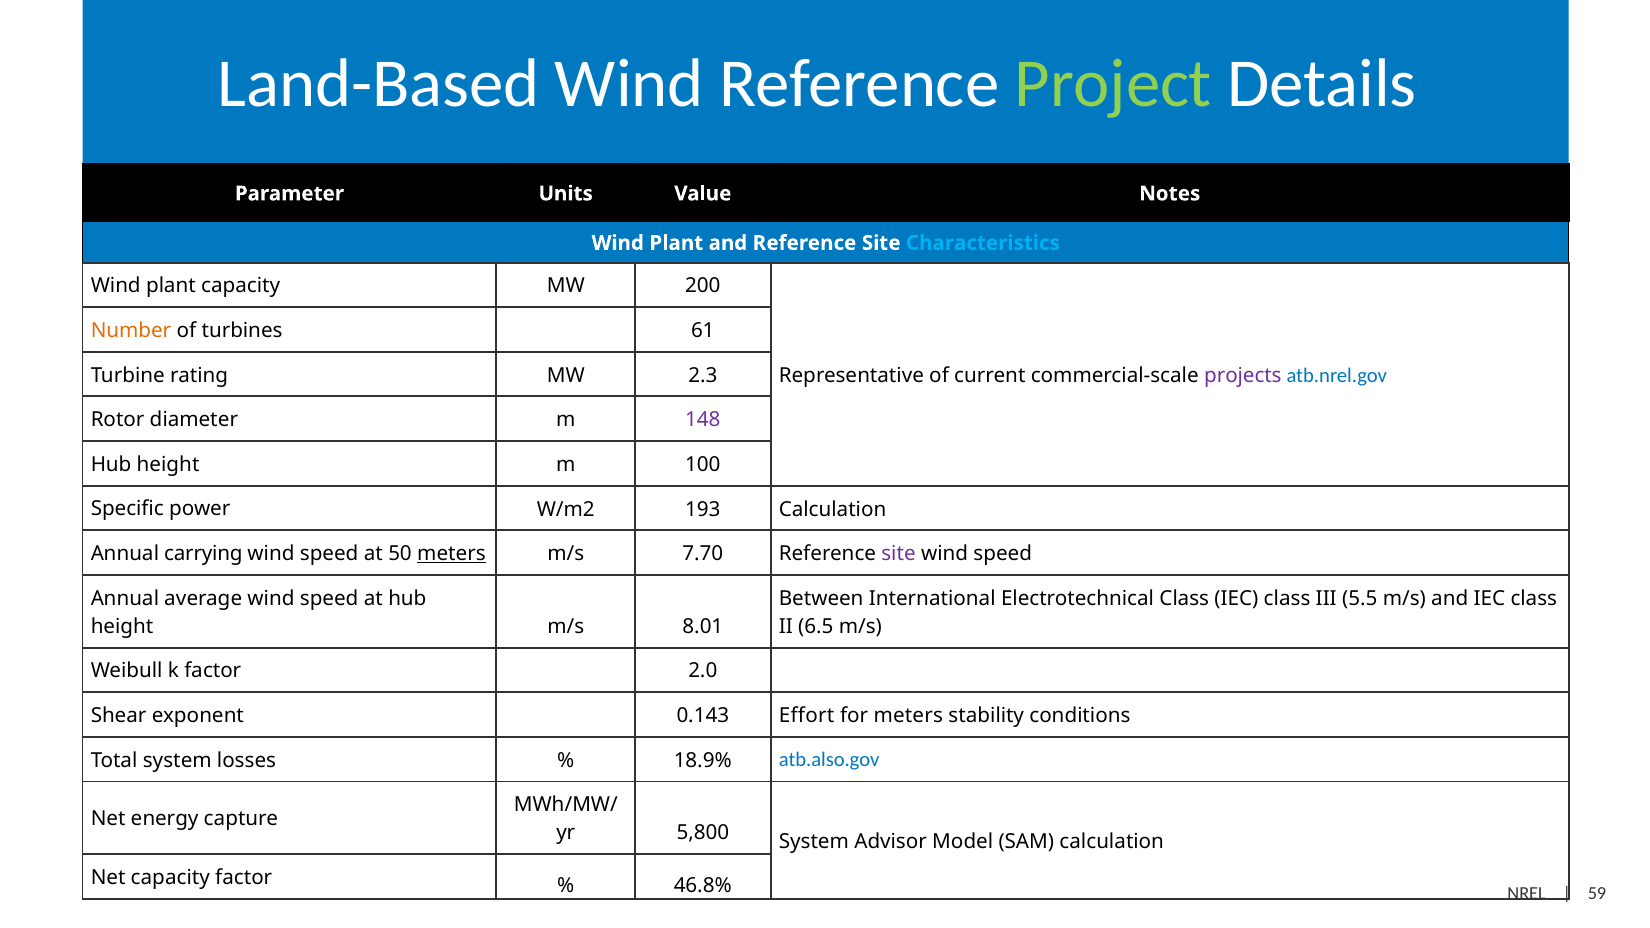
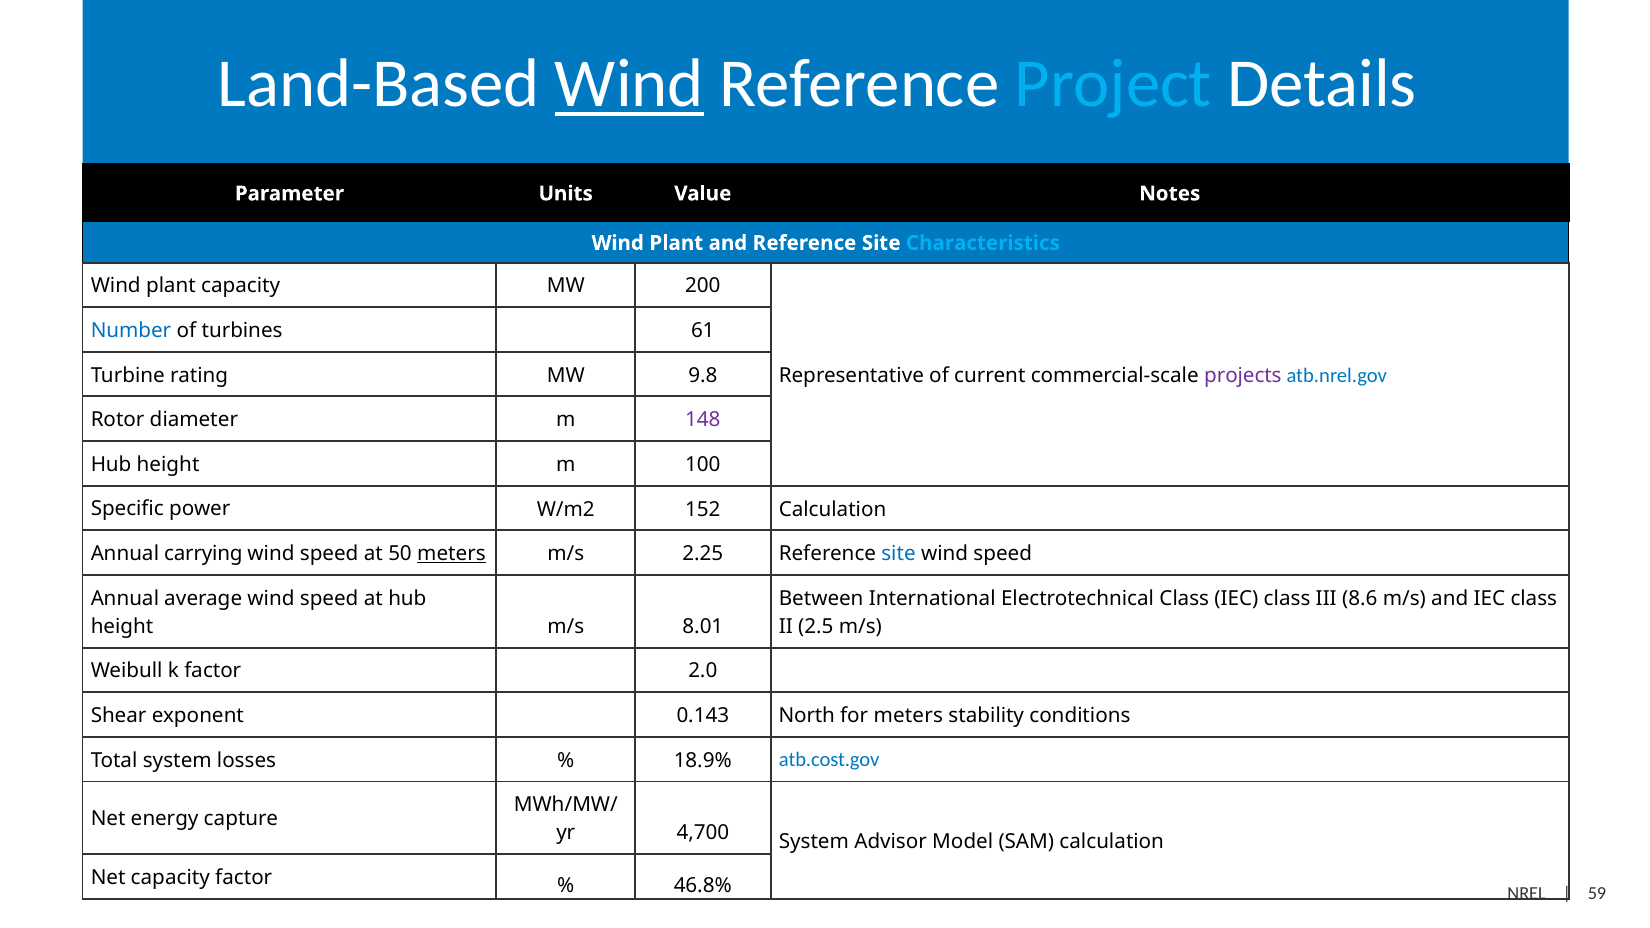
Wind at (629, 84) underline: none -> present
Project colour: light green -> light blue
Number colour: orange -> blue
2.3: 2.3 -> 9.8
193: 193 -> 152
7.70: 7.70 -> 2.25
site at (898, 554) colour: purple -> blue
5.5: 5.5 -> 8.6
6.5: 6.5 -> 2.5
Effort: Effort -> North
atb.also.gov: atb.also.gov -> atb.cost.gov
5,800: 5,800 -> 4,700
